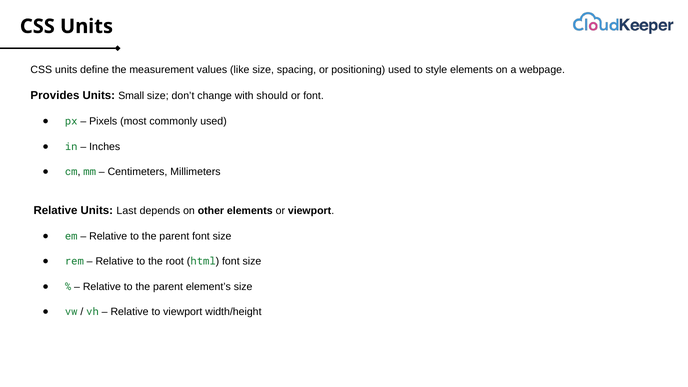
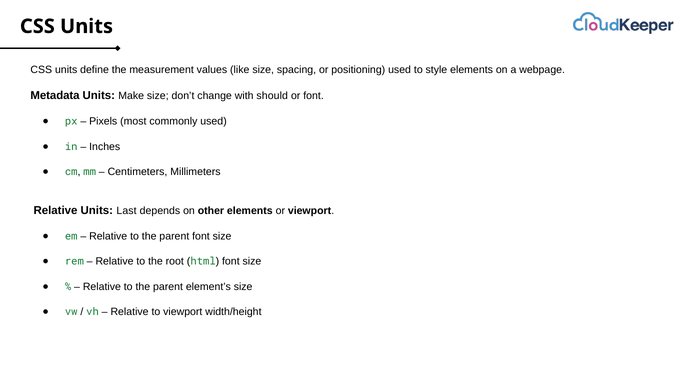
Provides: Provides -> Metadata
Small: Small -> Make
